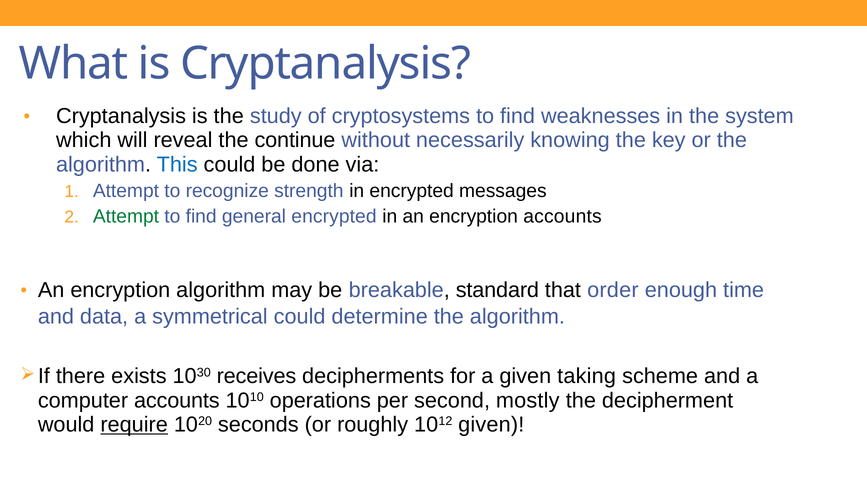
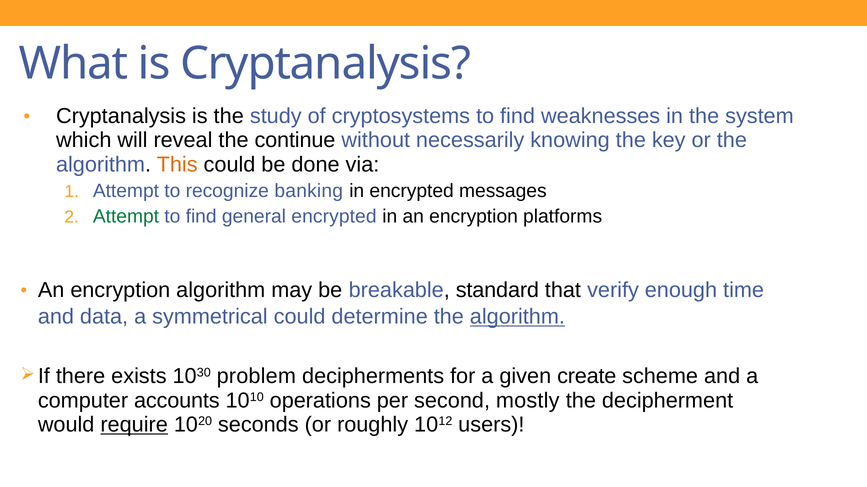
This colour: blue -> orange
strength: strength -> banking
encryption accounts: accounts -> platforms
order: order -> verify
algorithm at (517, 317) underline: none -> present
receives: receives -> problem
taking: taking -> create
1012 given: given -> users
